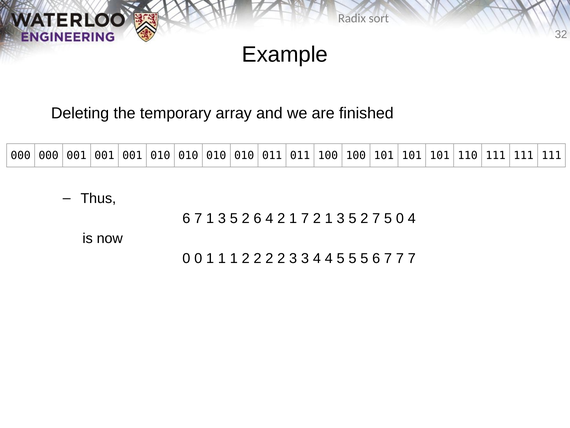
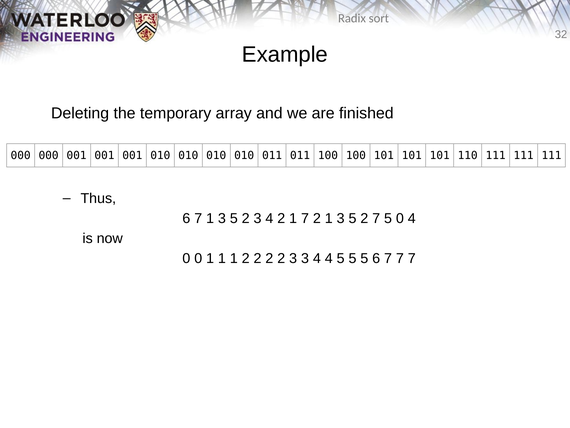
5 2 6: 6 -> 3
